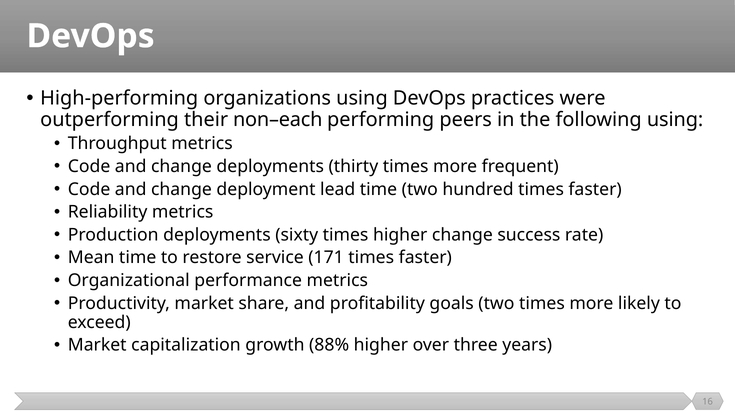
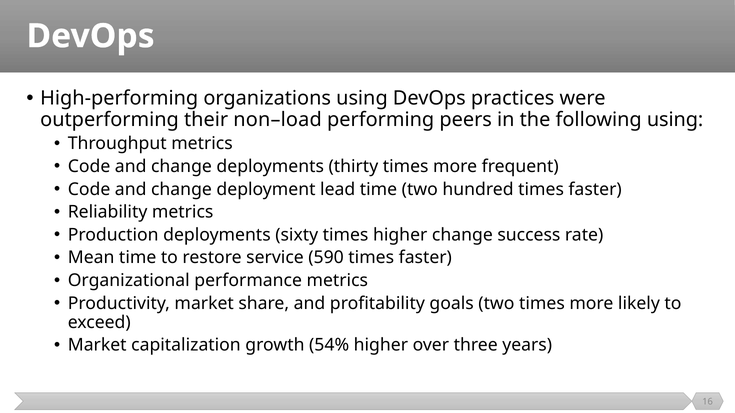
non–each: non–each -> non–load
171: 171 -> 590
88%: 88% -> 54%
